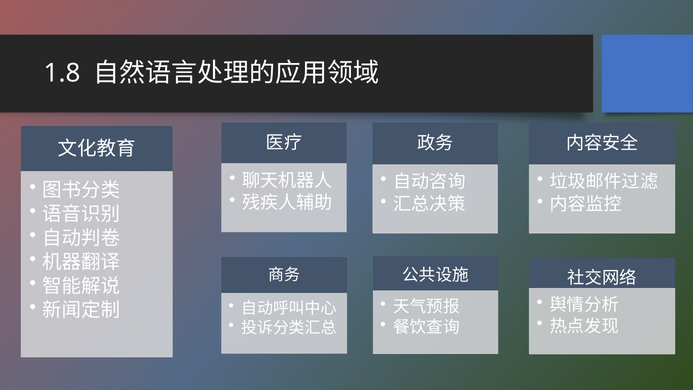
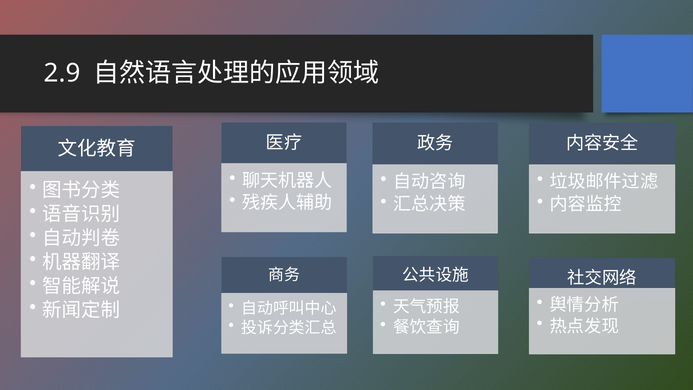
1.8: 1.8 -> 2.9
